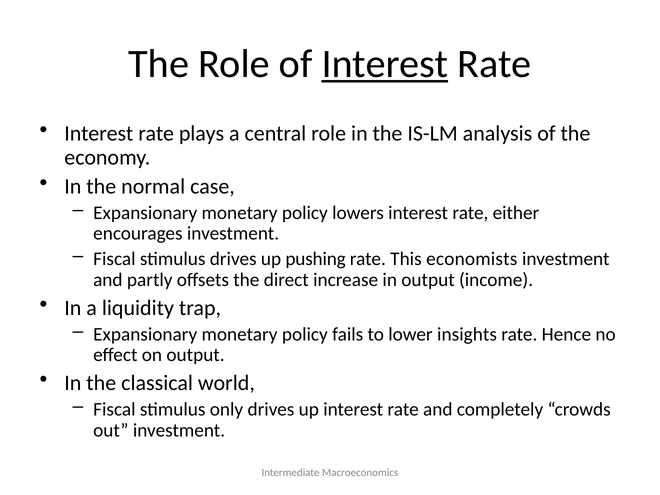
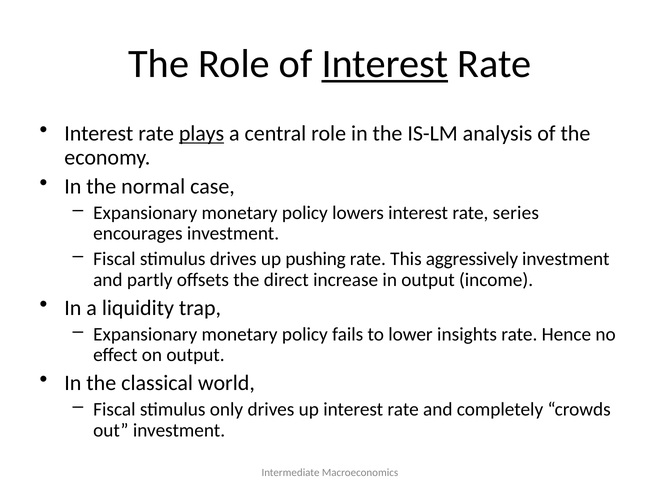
plays underline: none -> present
either: either -> series
economists: economists -> aggressively
